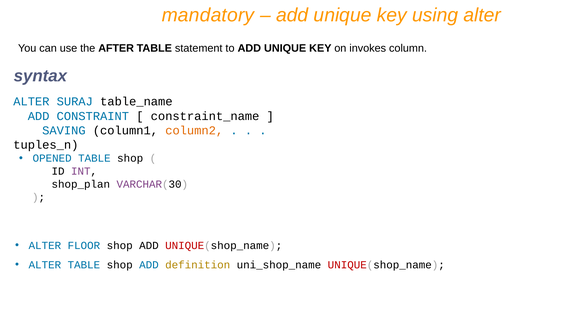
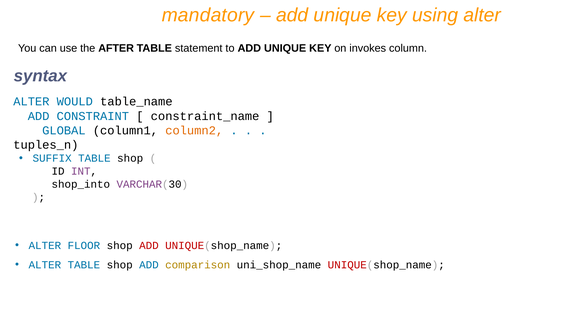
SURAJ: SURAJ -> WOULD
SAVING: SAVING -> GLOBAL
OPENED: OPENED -> SUFFIX
shop_plan: shop_plan -> shop_into
ADD at (149, 246) colour: black -> red
definition: definition -> comparison
